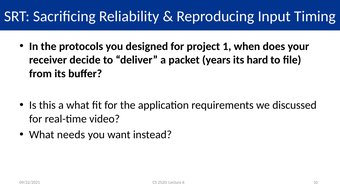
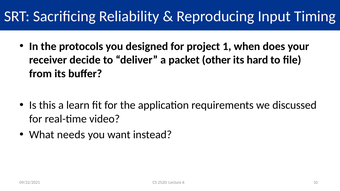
years: years -> other
a what: what -> learn
